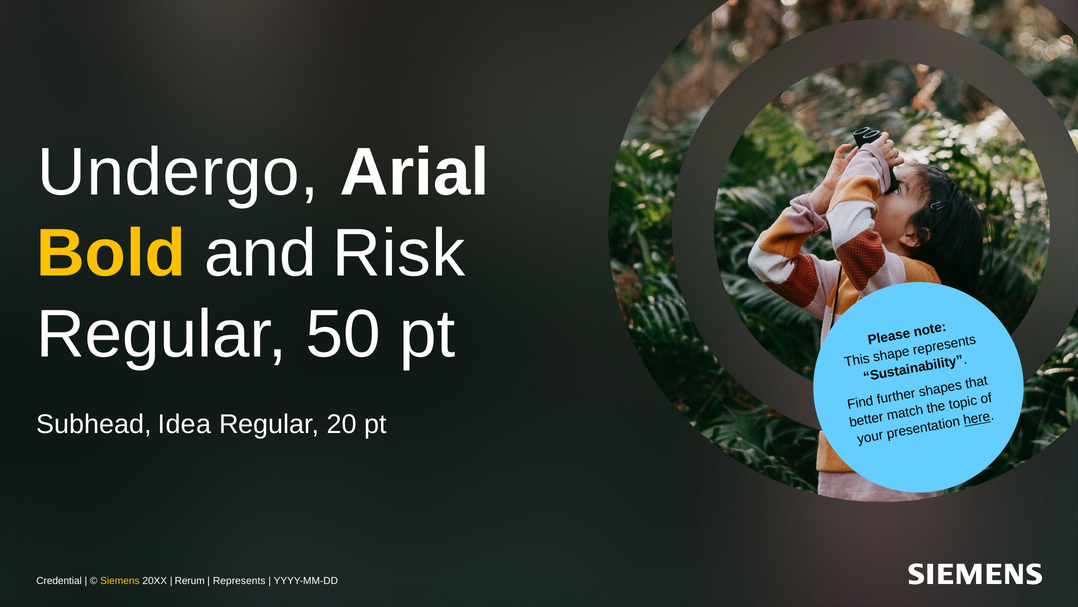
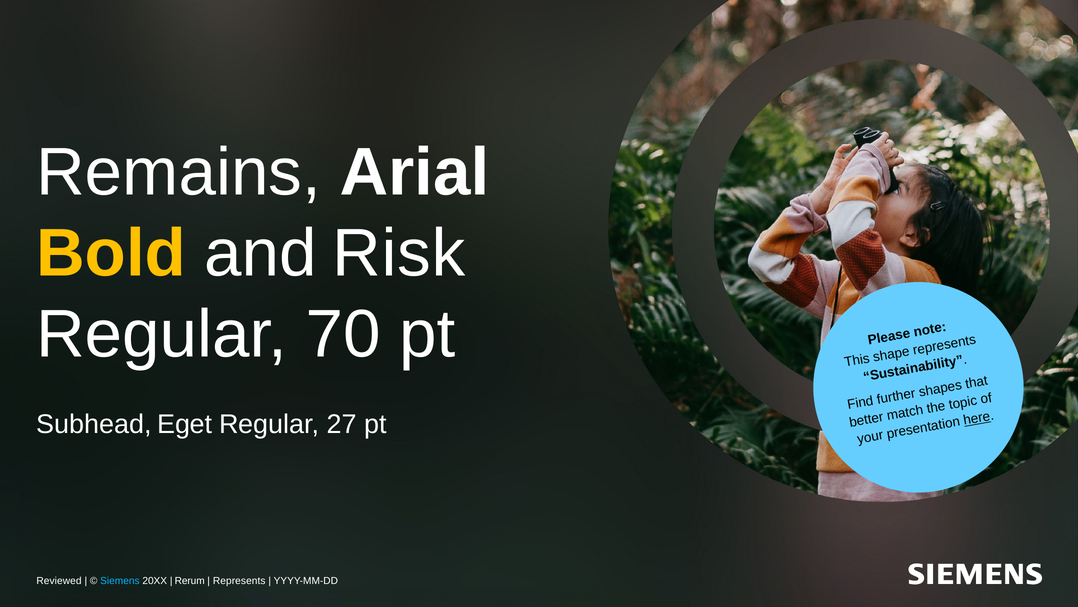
Undergo: Undergo -> Remains
50: 50 -> 70
Idea: Idea -> Eget
20: 20 -> 27
Credential: Credential -> Reviewed
Siemens colour: yellow -> light blue
